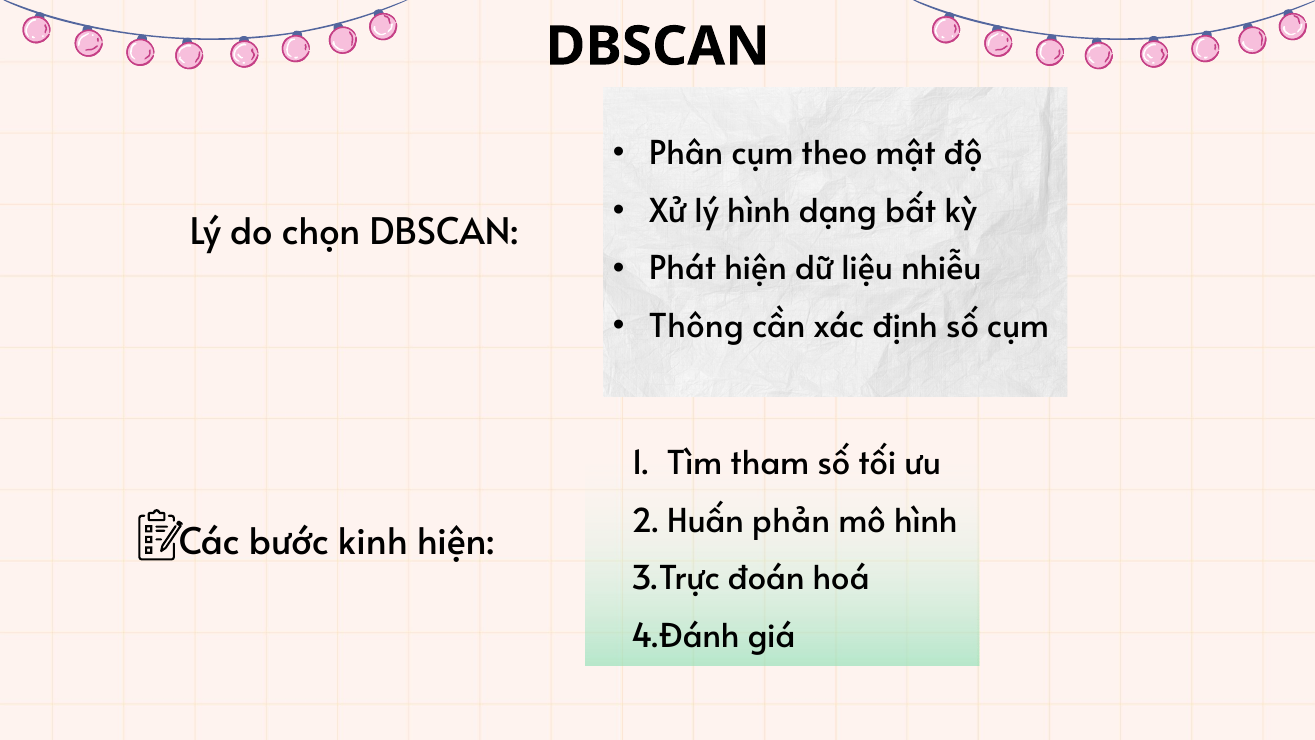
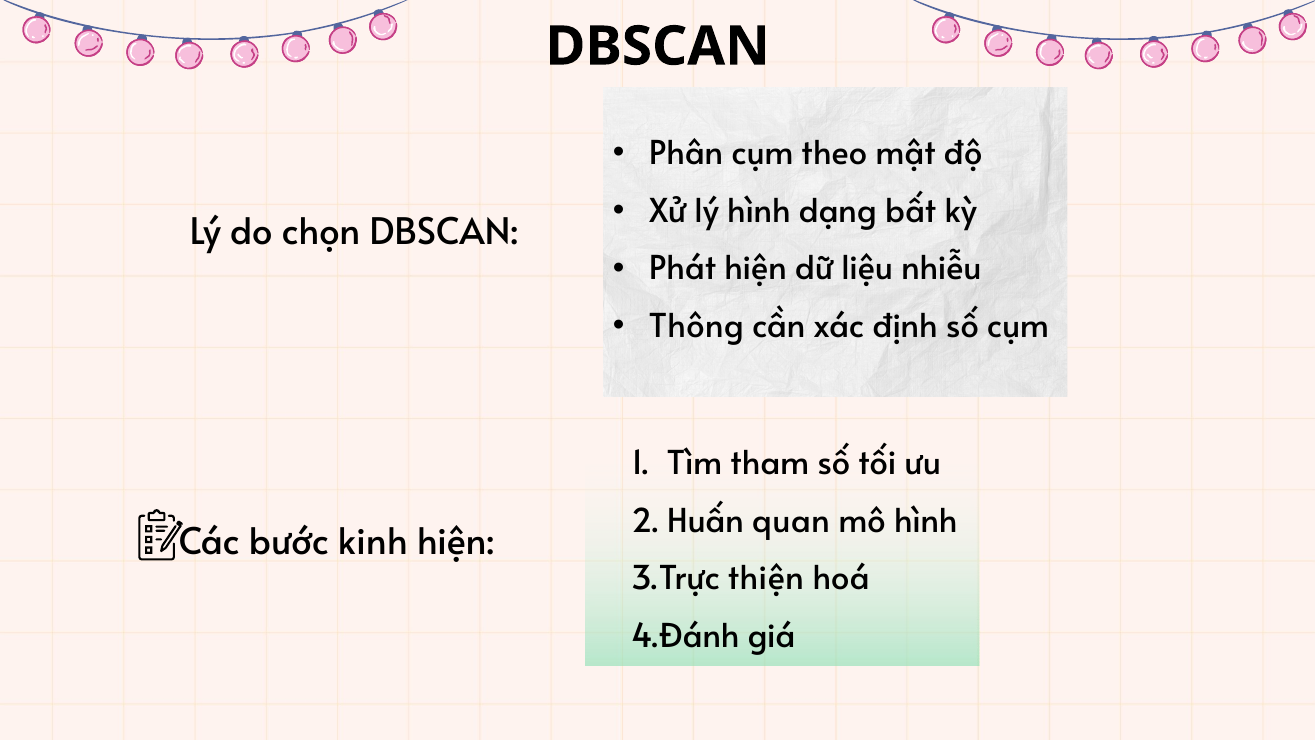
phản: phản -> quan
đoán: đoán -> thiện
